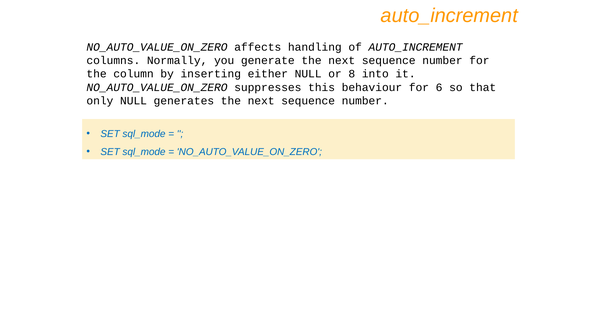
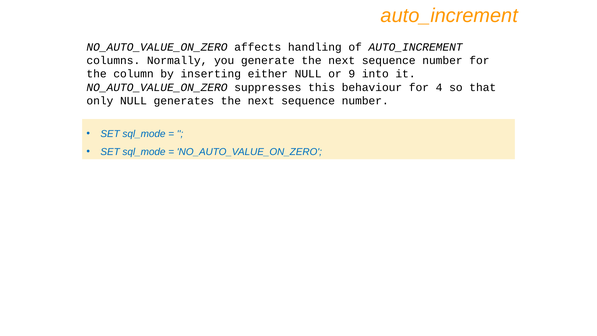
8: 8 -> 9
6: 6 -> 4
